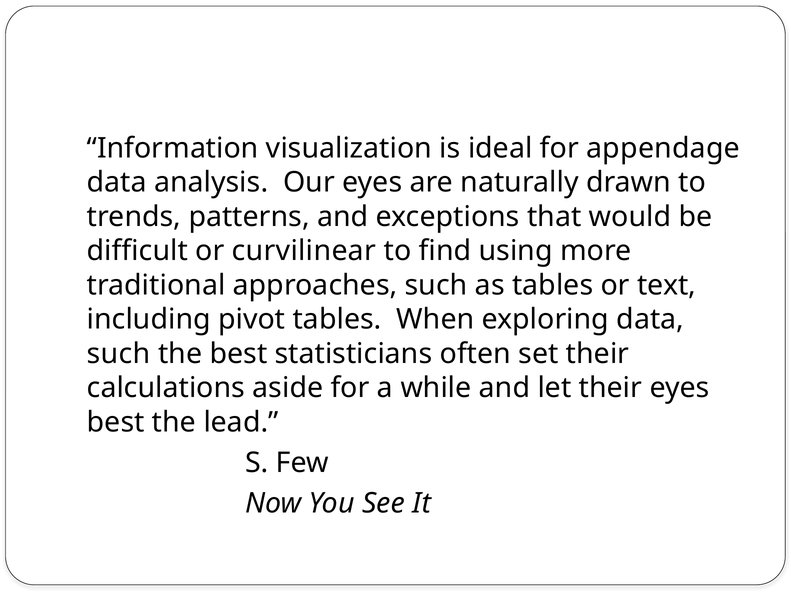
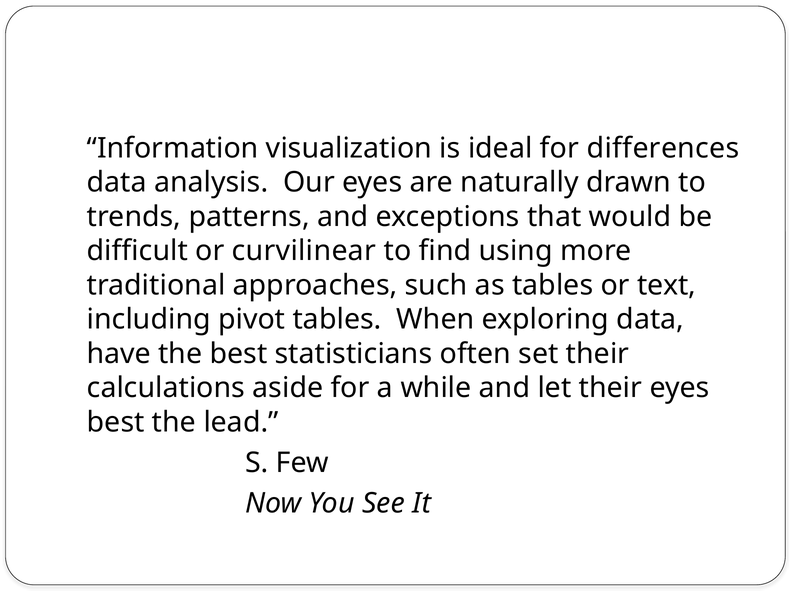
appendage: appendage -> differences
such at (119, 354): such -> have
